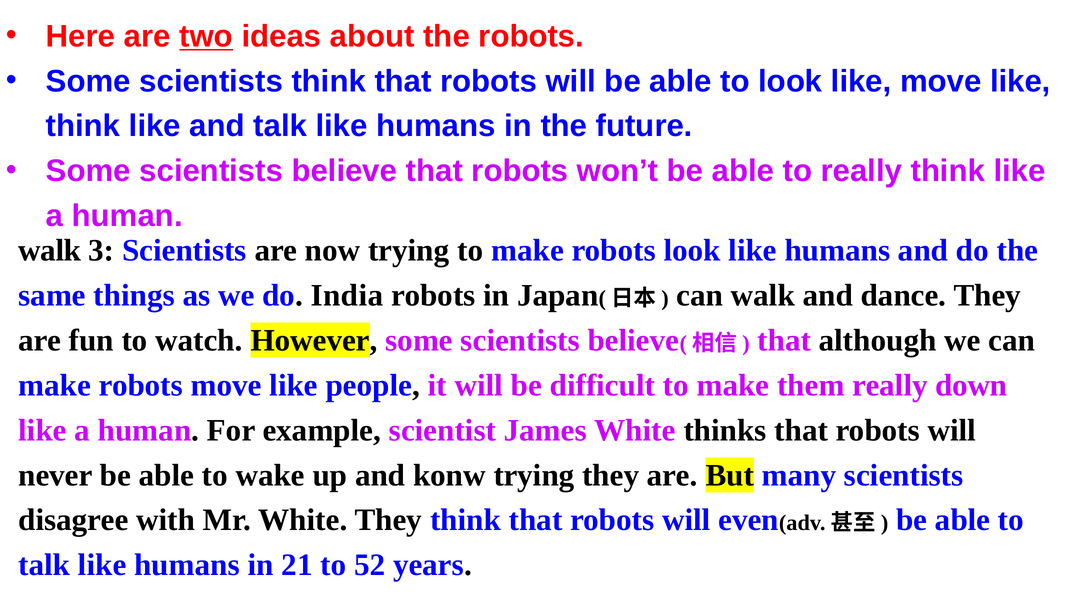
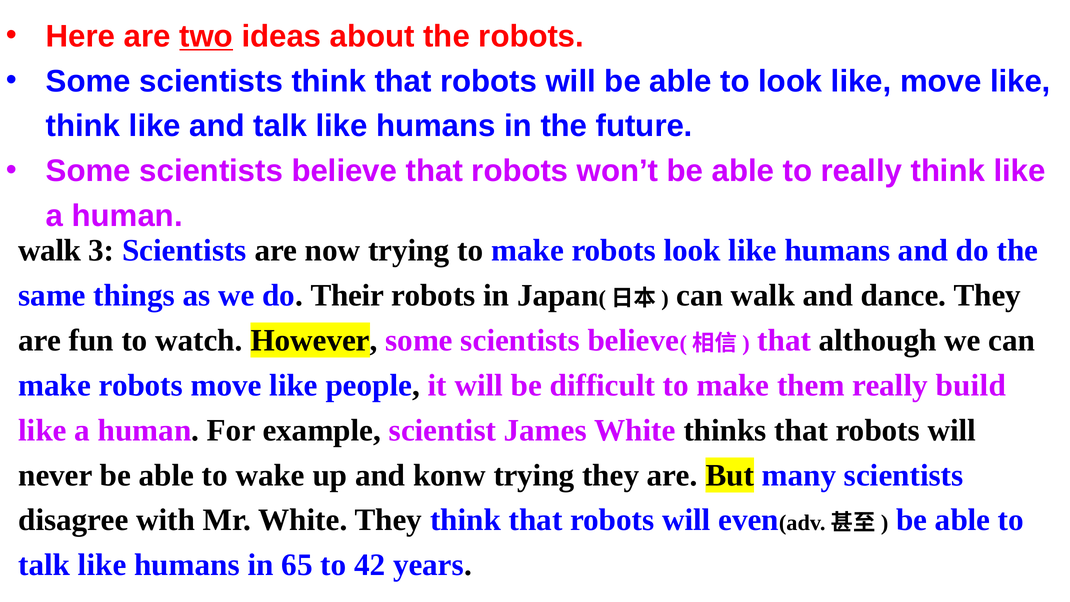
India: India -> Their
down: down -> build
21: 21 -> 65
52: 52 -> 42
